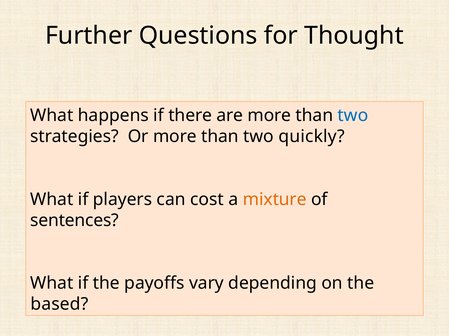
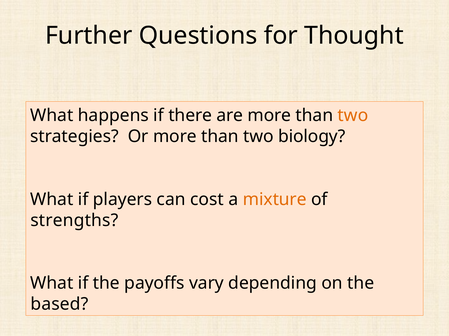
two at (353, 116) colour: blue -> orange
quickly: quickly -> biology
sentences: sentences -> strengths
